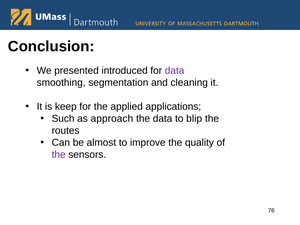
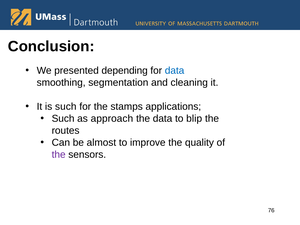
introduced: introduced -> depending
data at (175, 71) colour: purple -> blue
is keep: keep -> such
applied: applied -> stamps
